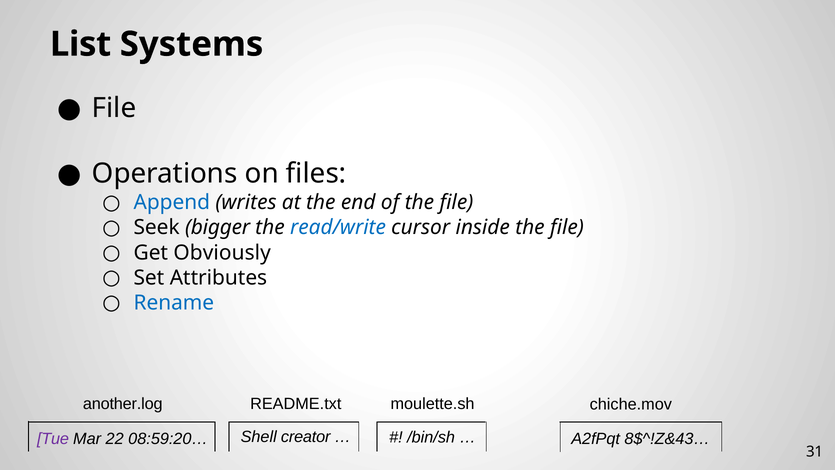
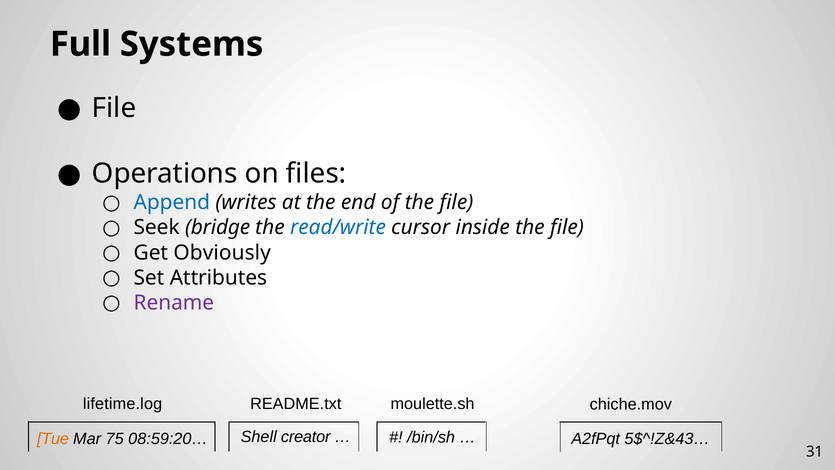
List: List -> Full
bigger: bigger -> bridge
Rename colour: blue -> purple
another.log: another.log -> lifetime.log
Tue colour: purple -> orange
22: 22 -> 75
8$^!Z&43…: 8$^!Z&43… -> 5$^!Z&43…
